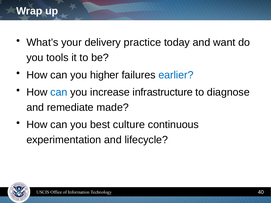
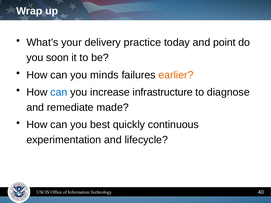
want: want -> point
tools: tools -> soon
higher: higher -> minds
earlier colour: blue -> orange
culture: culture -> quickly
